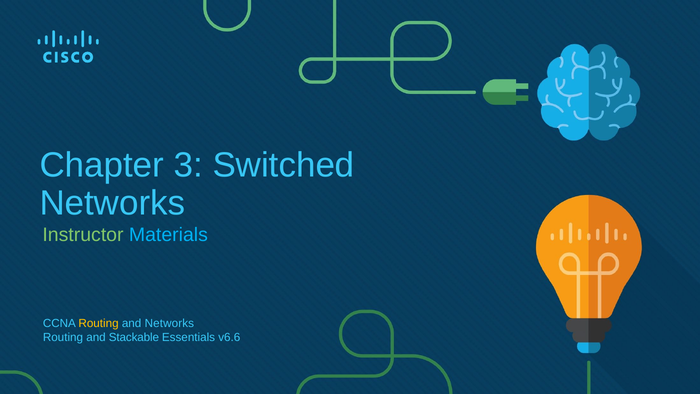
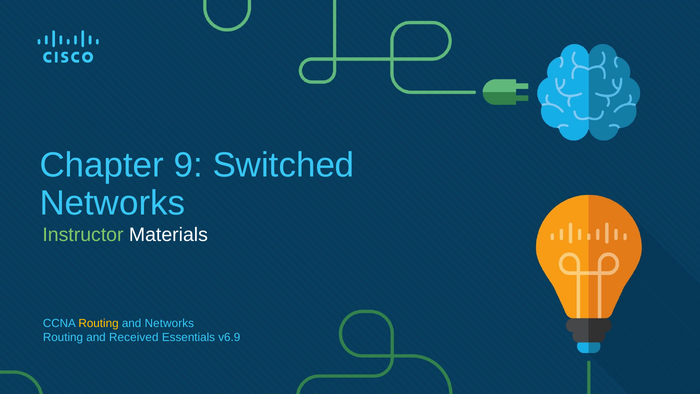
3: 3 -> 9
Materials colour: light blue -> white
Stackable: Stackable -> Received
v6.6: v6.6 -> v6.9
